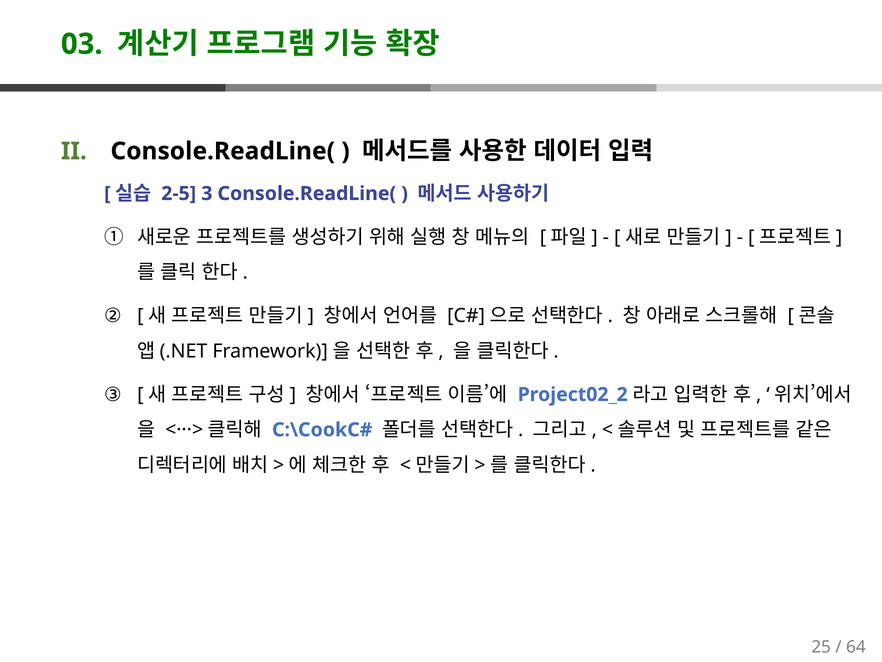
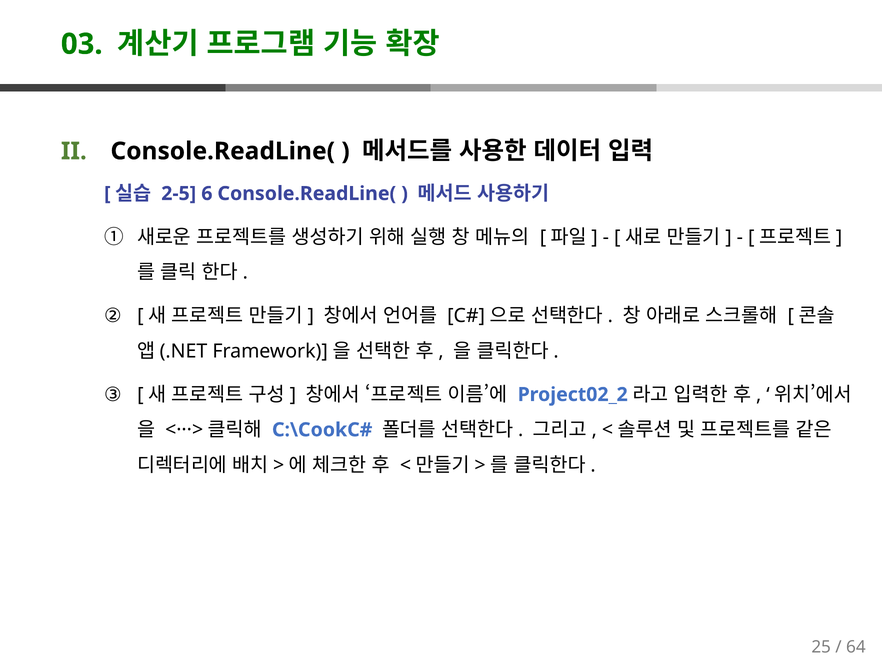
3: 3 -> 6
